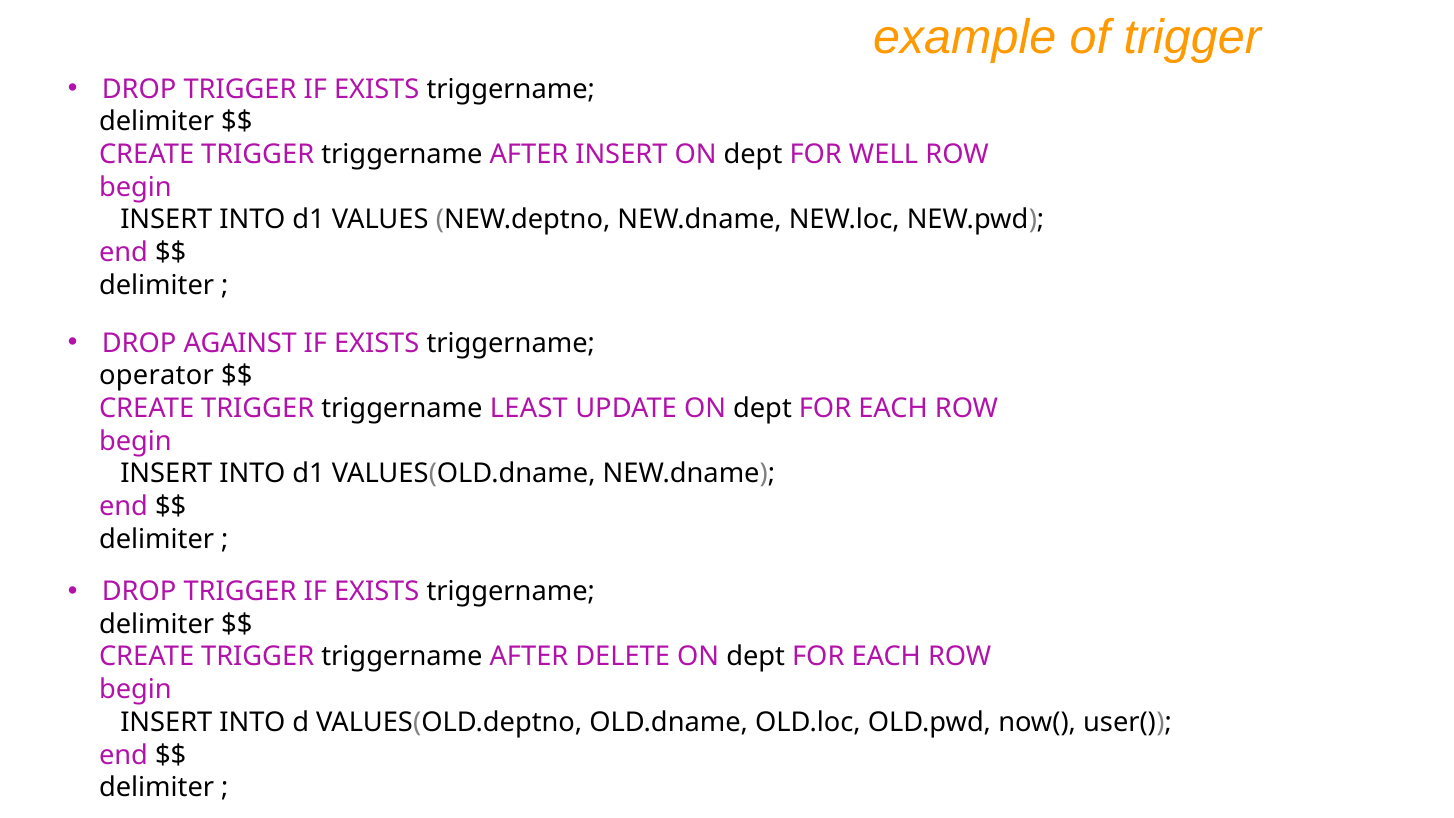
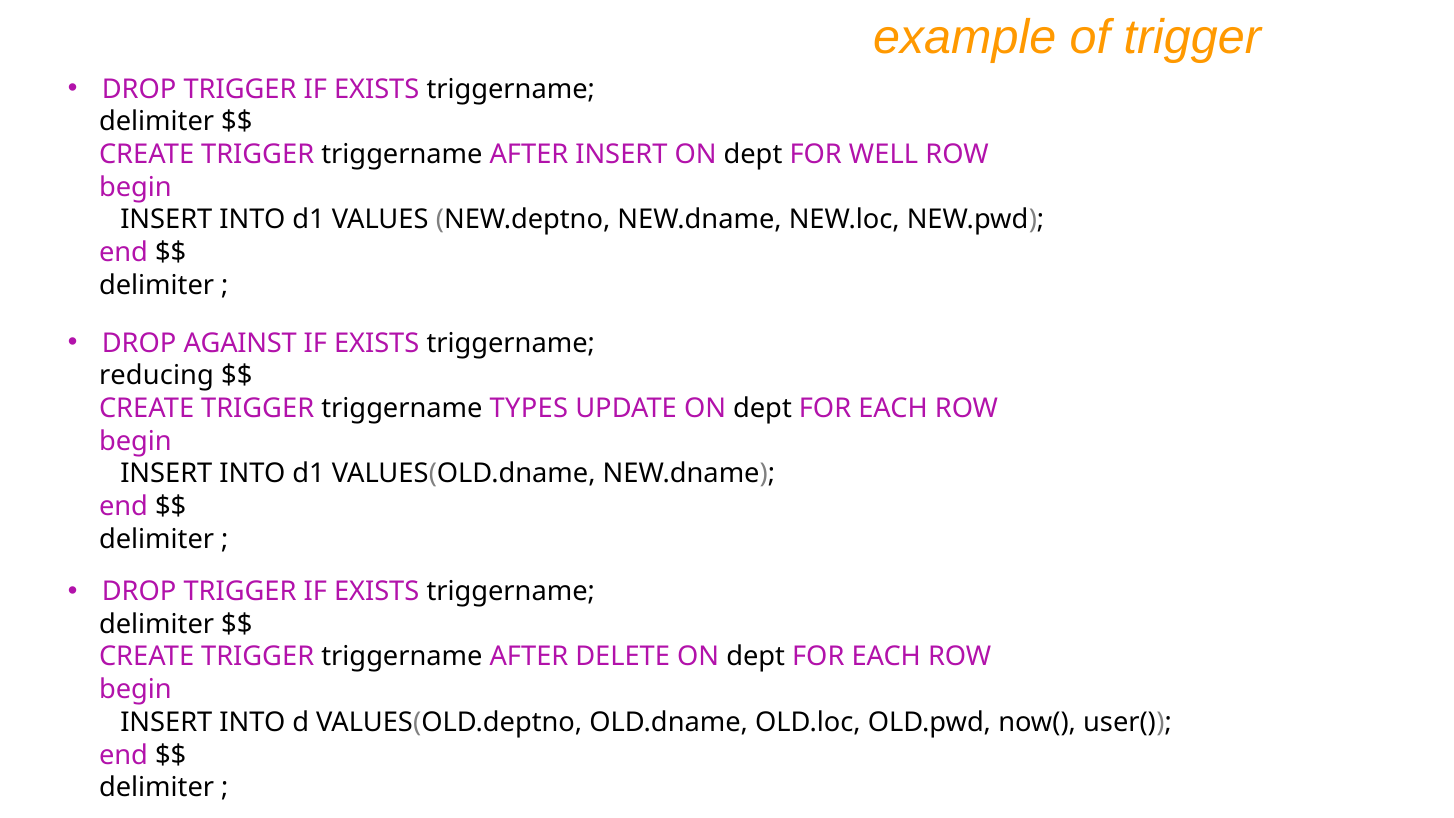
operator: operator -> reducing
LEAST: LEAST -> TYPES
